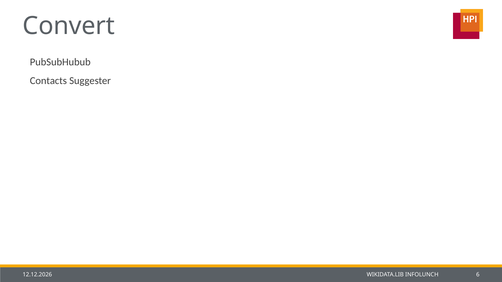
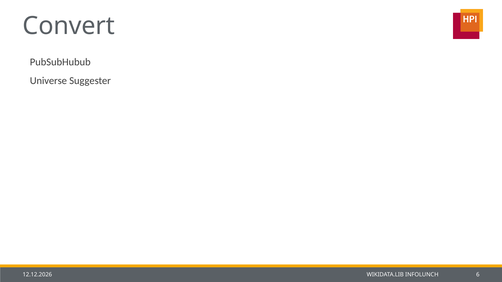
Contacts: Contacts -> Universe
